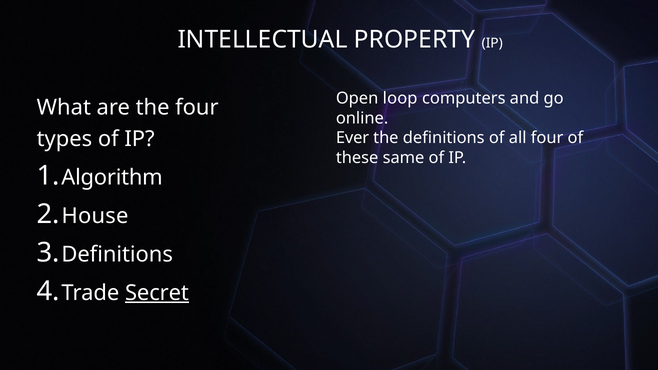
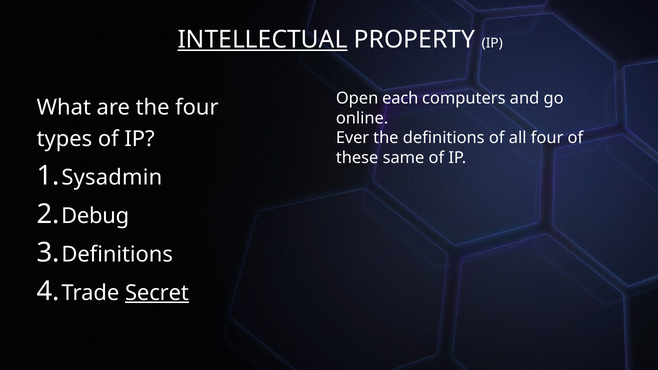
INTELLECTUAL underline: none -> present
loop: loop -> each
Algorithm: Algorithm -> Sysadmin
House: House -> Debug
